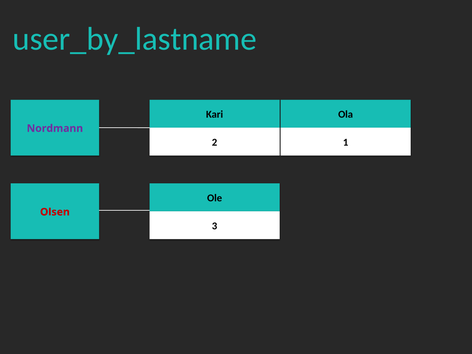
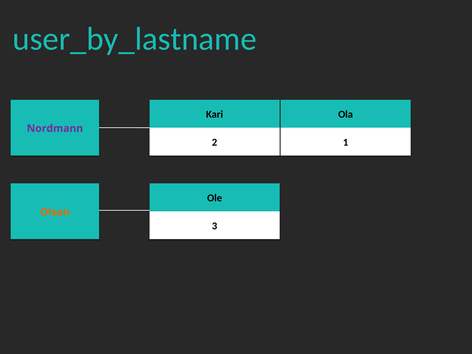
Olsen colour: red -> orange
